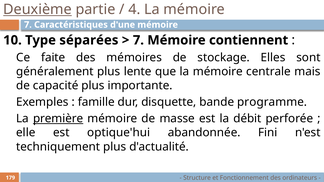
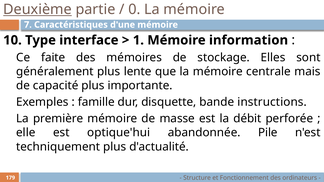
4: 4 -> 0
séparées: séparées -> interface
7 at (138, 40): 7 -> 1
contiennent: contiennent -> information
programme: programme -> instructions
première underline: present -> none
Fini: Fini -> Pile
